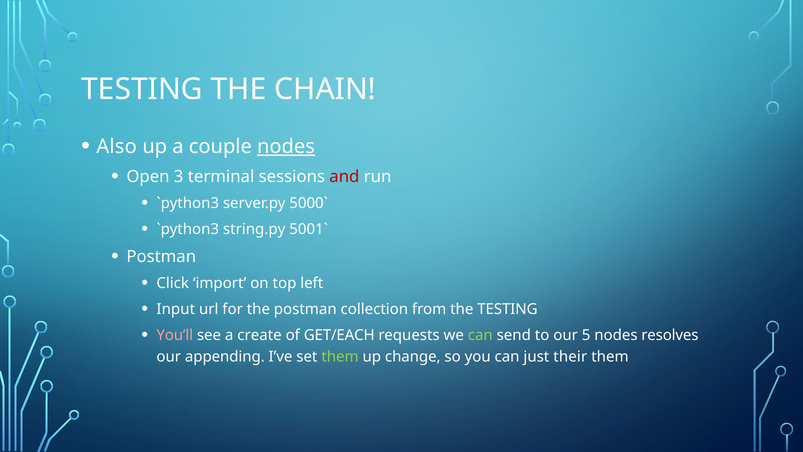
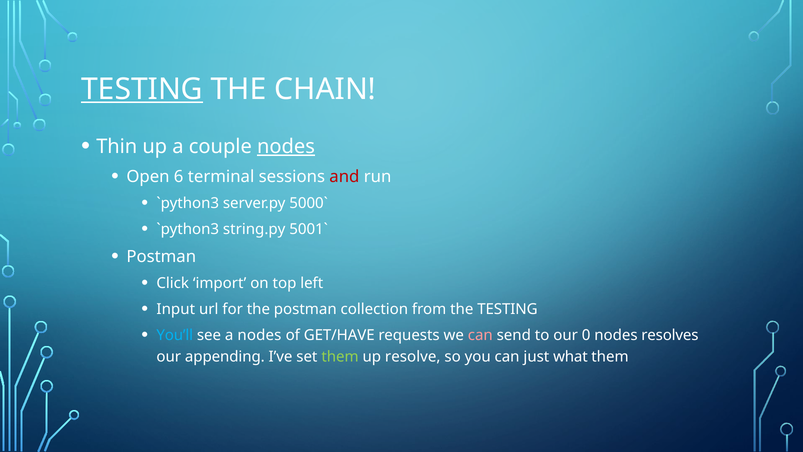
TESTING at (142, 89) underline: none -> present
Also: Also -> Thin
3: 3 -> 6
You’ll colour: pink -> light blue
a create: create -> nodes
GET/EACH: GET/EACH -> GET/HAVE
can at (480, 335) colour: light green -> pink
5: 5 -> 0
change: change -> resolve
their: their -> what
